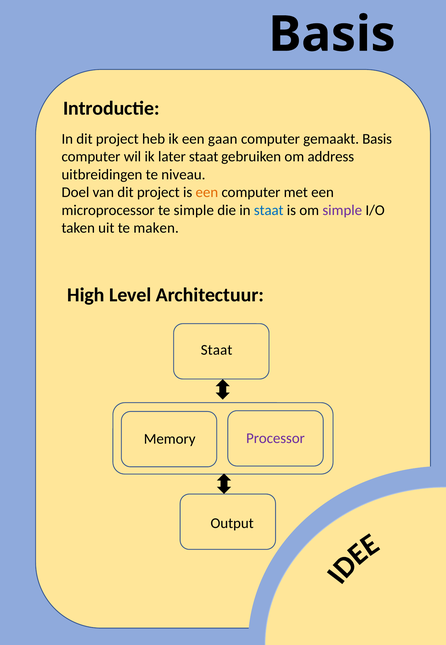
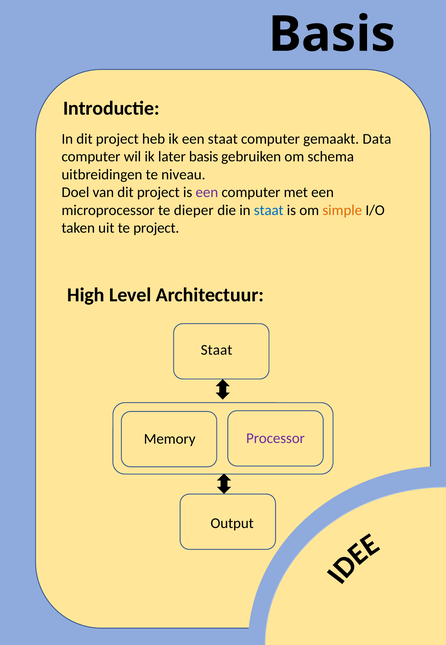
een gaan: gaan -> staat
gemaakt Basis: Basis -> Data
later staat: staat -> basis
address: address -> schema
een at (207, 192) colour: orange -> purple
te simple: simple -> dieper
simple at (342, 210) colour: purple -> orange
te maken: maken -> project
